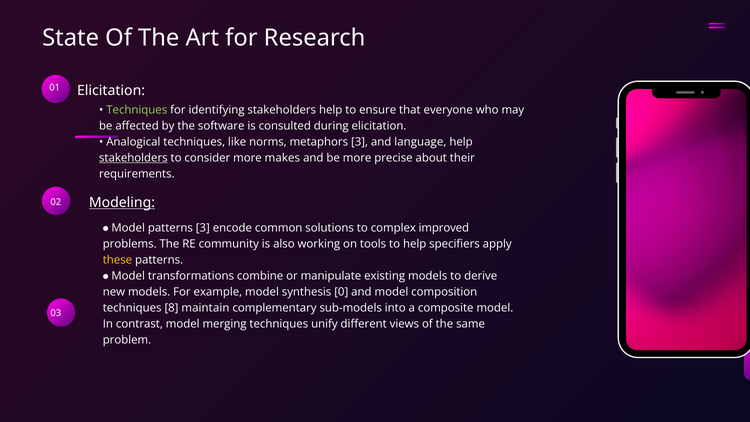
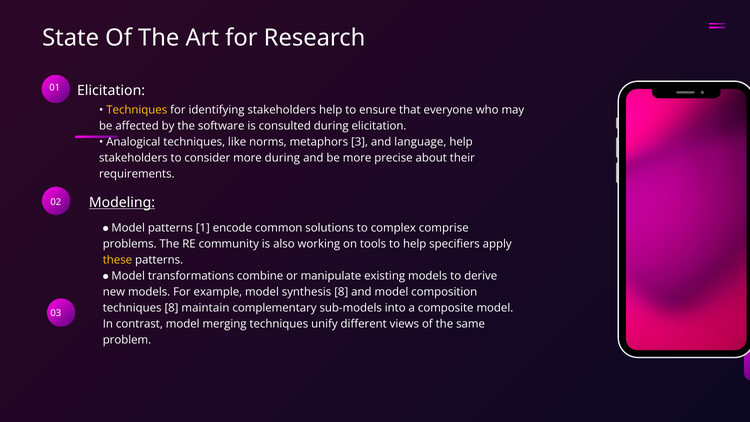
Techniques at (137, 110) colour: light green -> yellow
stakeholders at (133, 158) underline: present -> none
more makes: makes -> during
patterns 3: 3 -> 1
improved: improved -> comprise
synthesis 0: 0 -> 8
